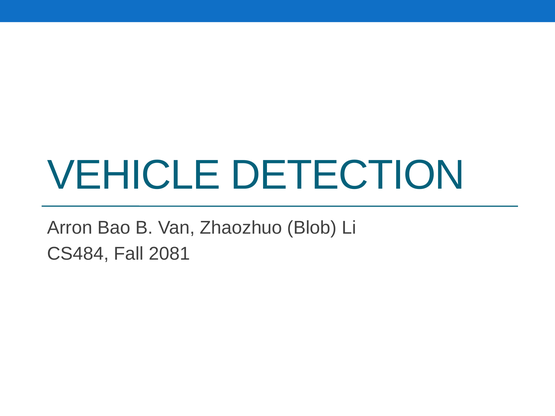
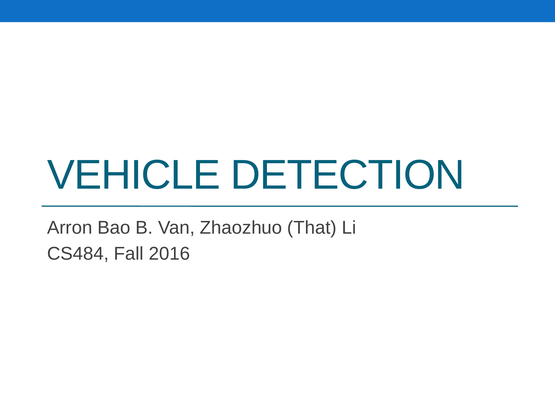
Blob: Blob -> That
2081: 2081 -> 2016
